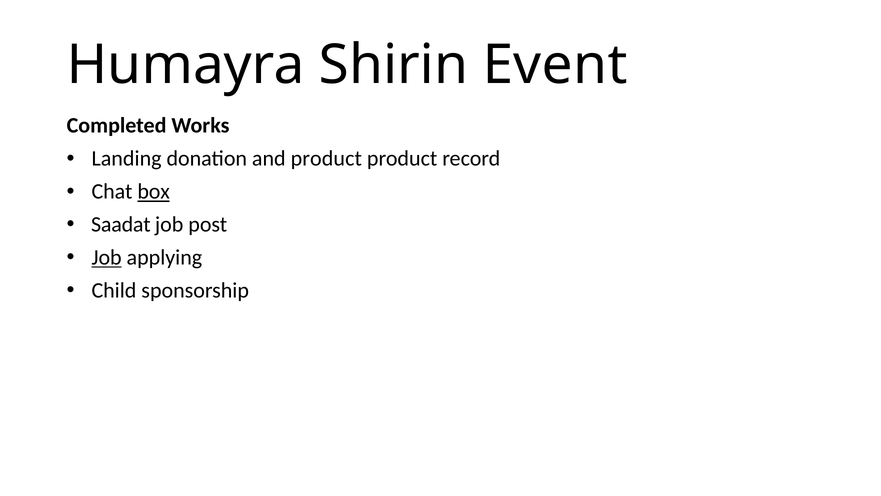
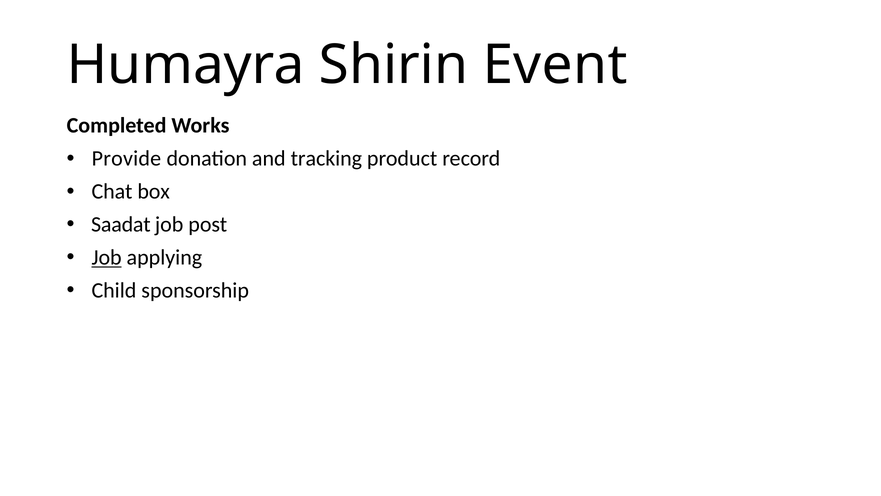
Landing: Landing -> Provide
and product: product -> tracking
box underline: present -> none
